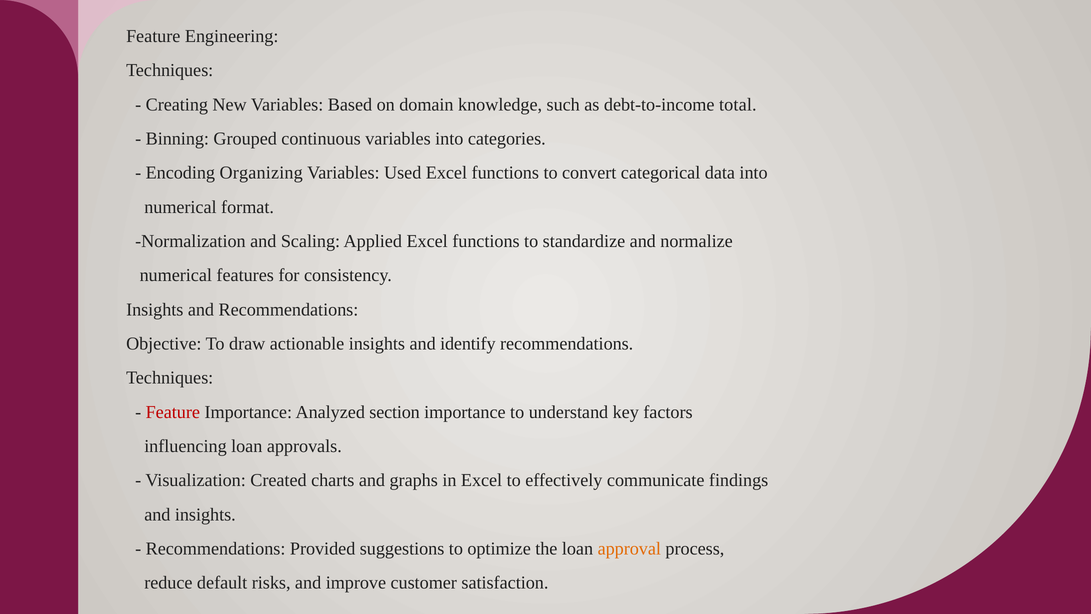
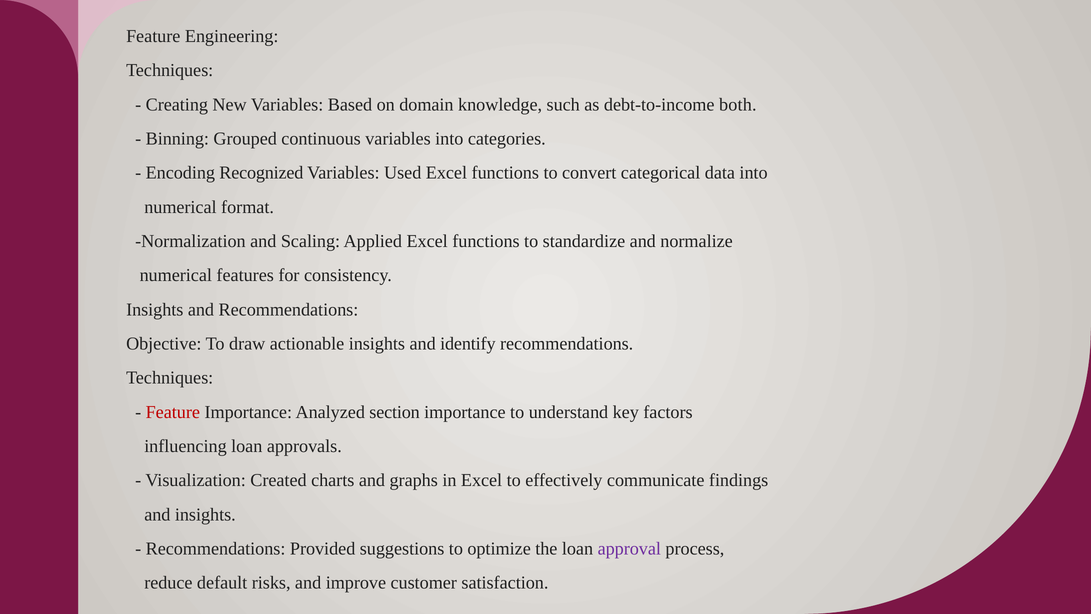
total: total -> both
Organizing: Organizing -> Recognized
approval colour: orange -> purple
